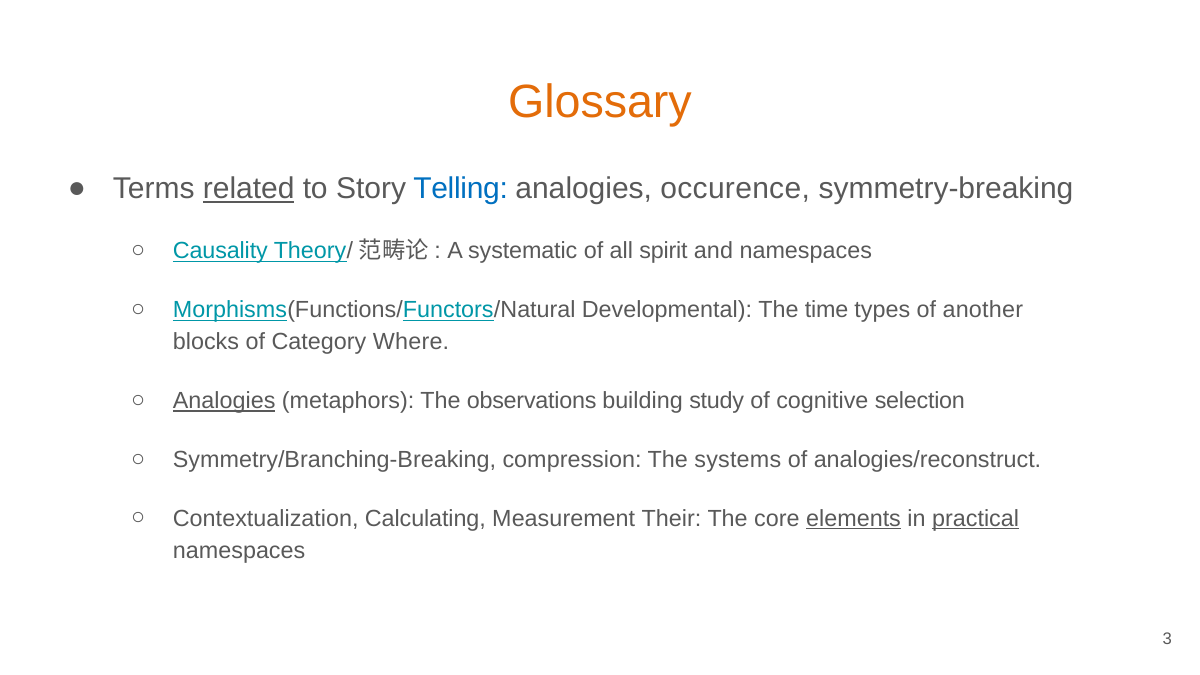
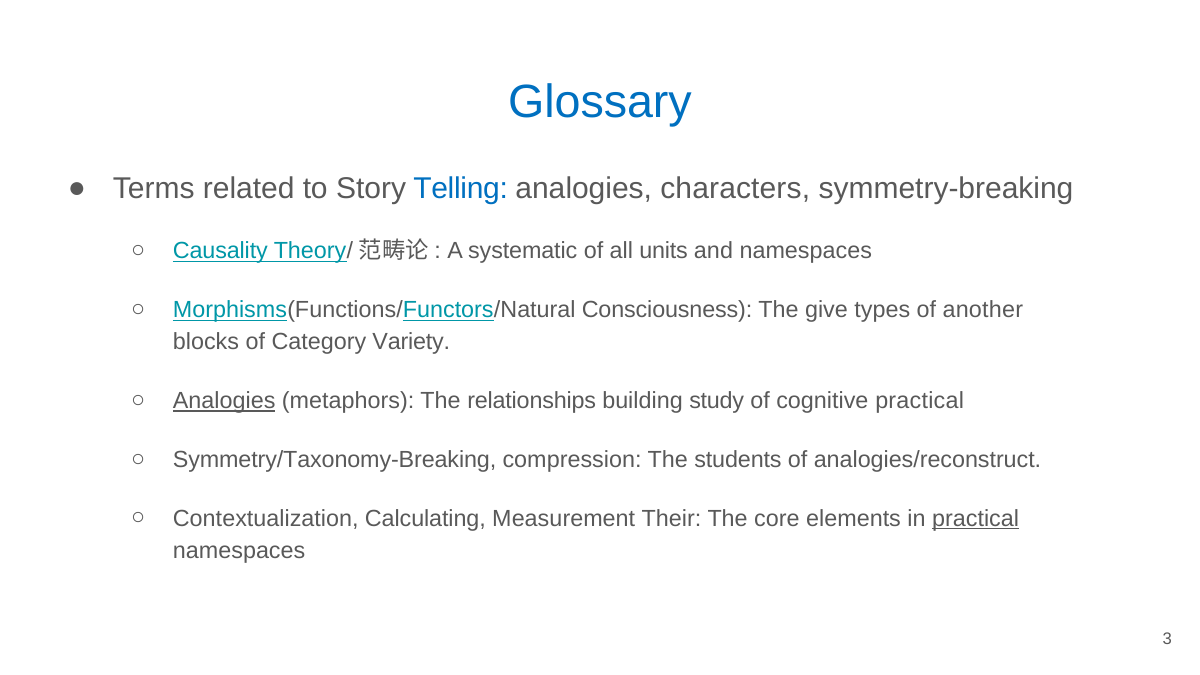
Glossary colour: orange -> blue
related underline: present -> none
occurence: occurence -> characters
spirit: spirit -> units
Developmental: Developmental -> Consciousness
time: time -> give
Where: Where -> Variety
observations: observations -> relationships
cognitive selection: selection -> practical
Symmetry/Branching-Breaking: Symmetry/Branching-Breaking -> Symmetry/Taxonomy-Breaking
systems: systems -> students
elements underline: present -> none
